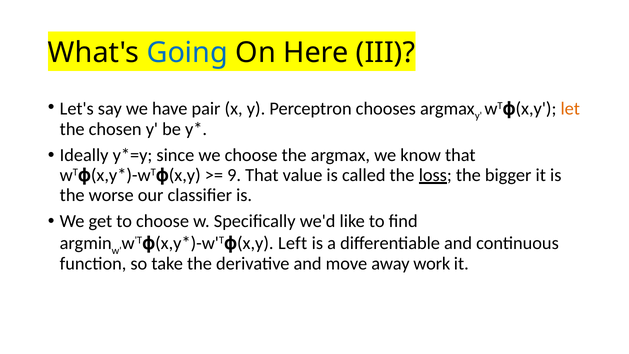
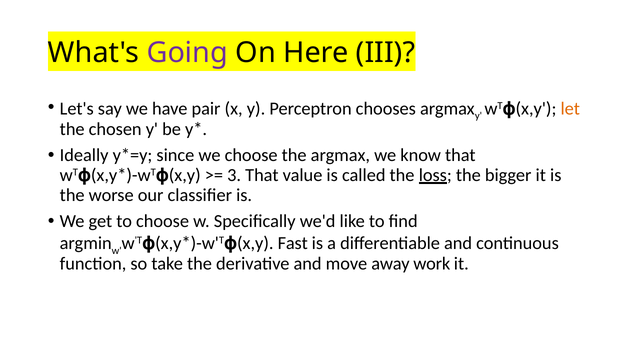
Going colour: blue -> purple
9: 9 -> 3
Left: Left -> Fast
